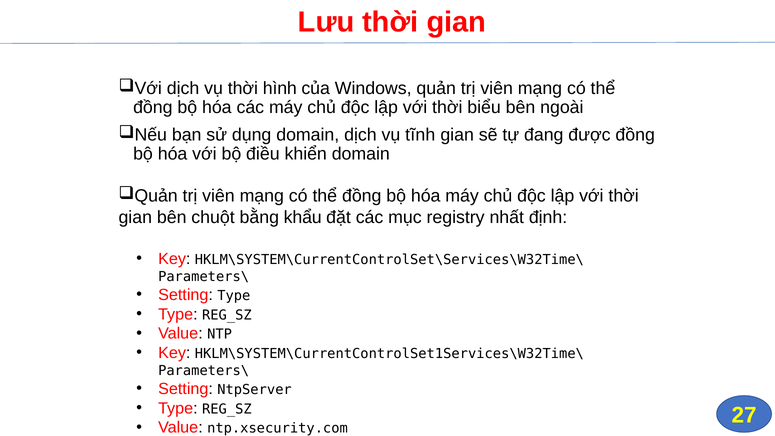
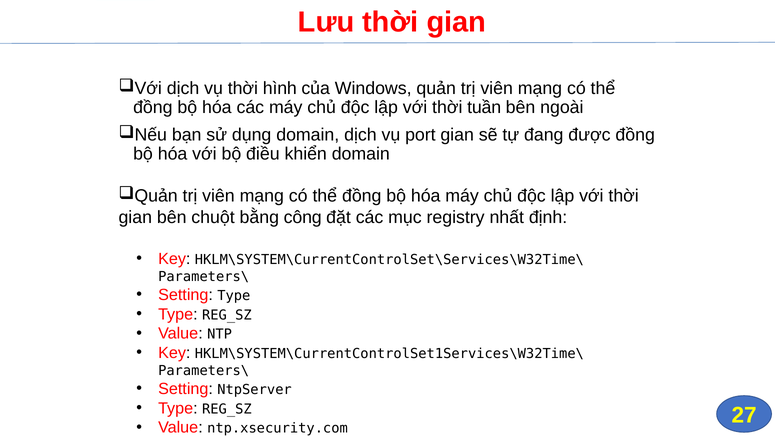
biểu: biểu -> tuần
tĩnh: tĩnh -> port
khẩu: khẩu -> công
